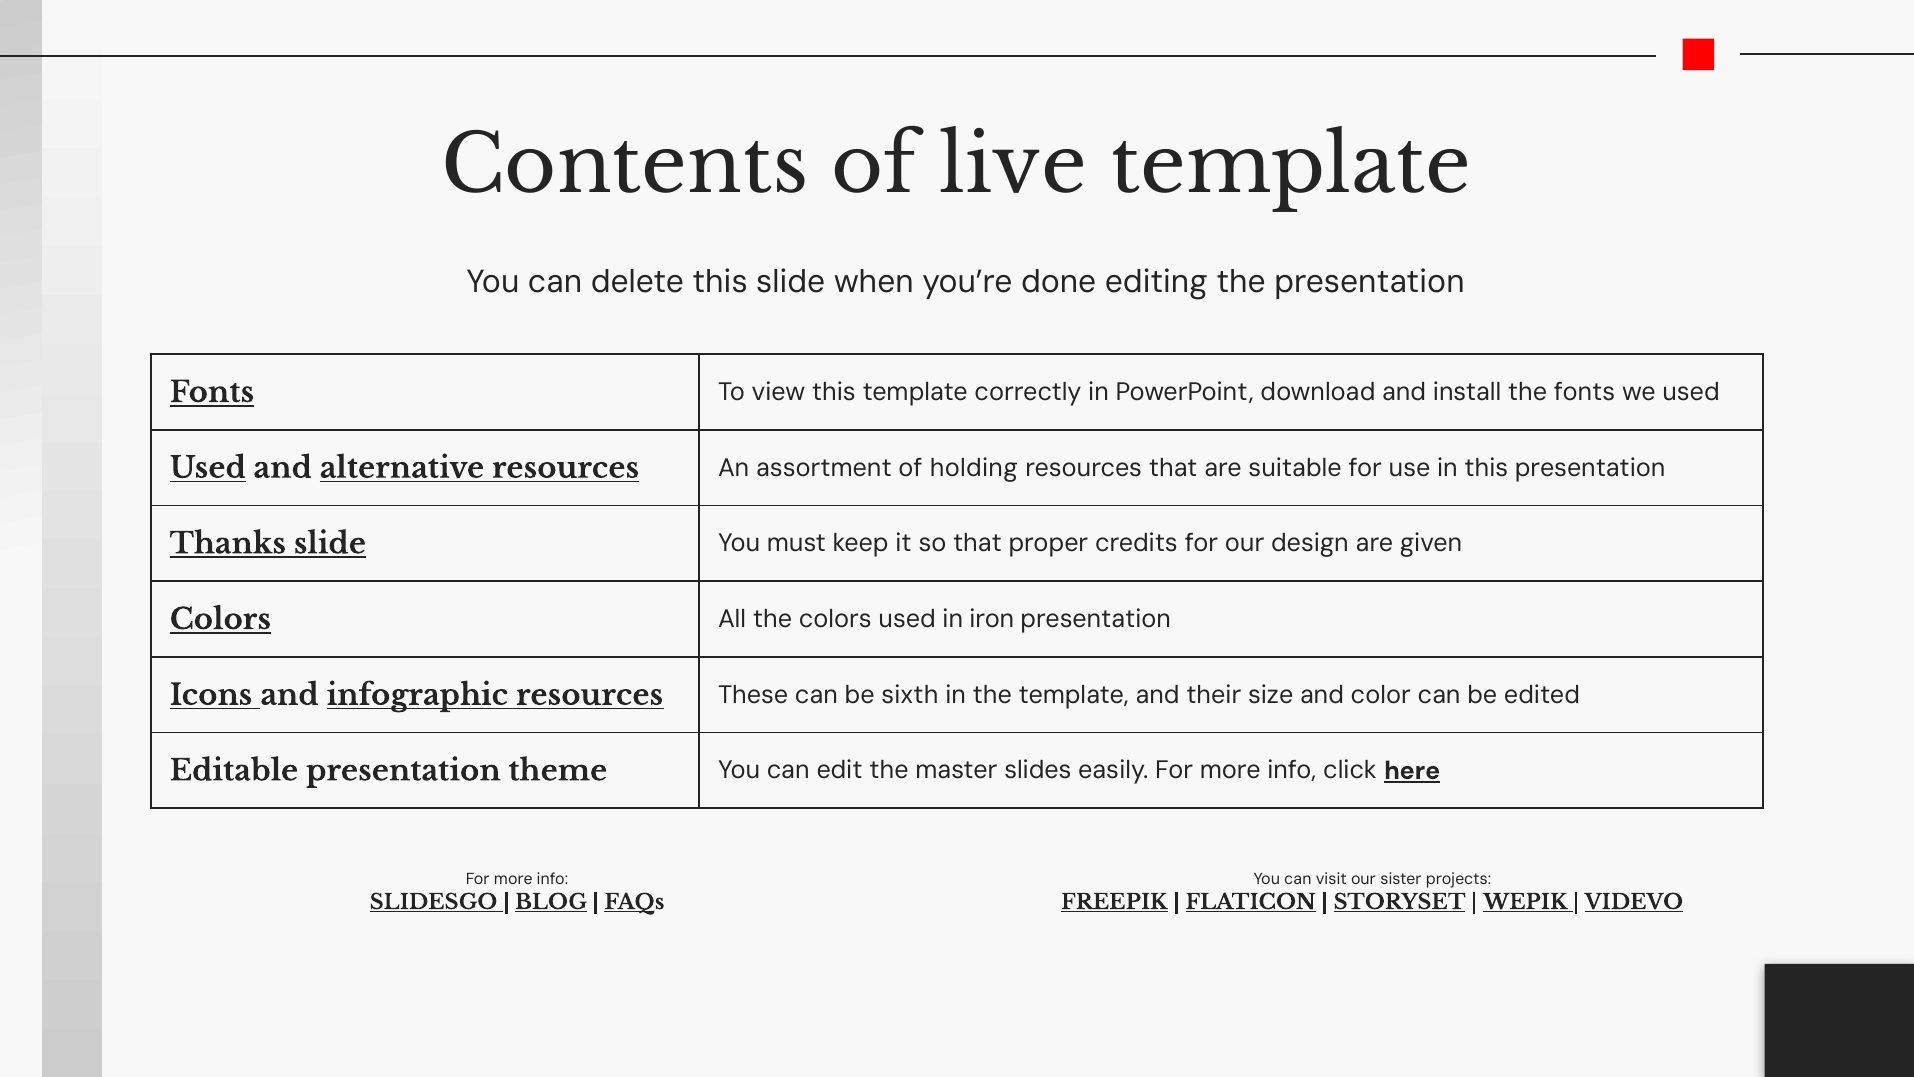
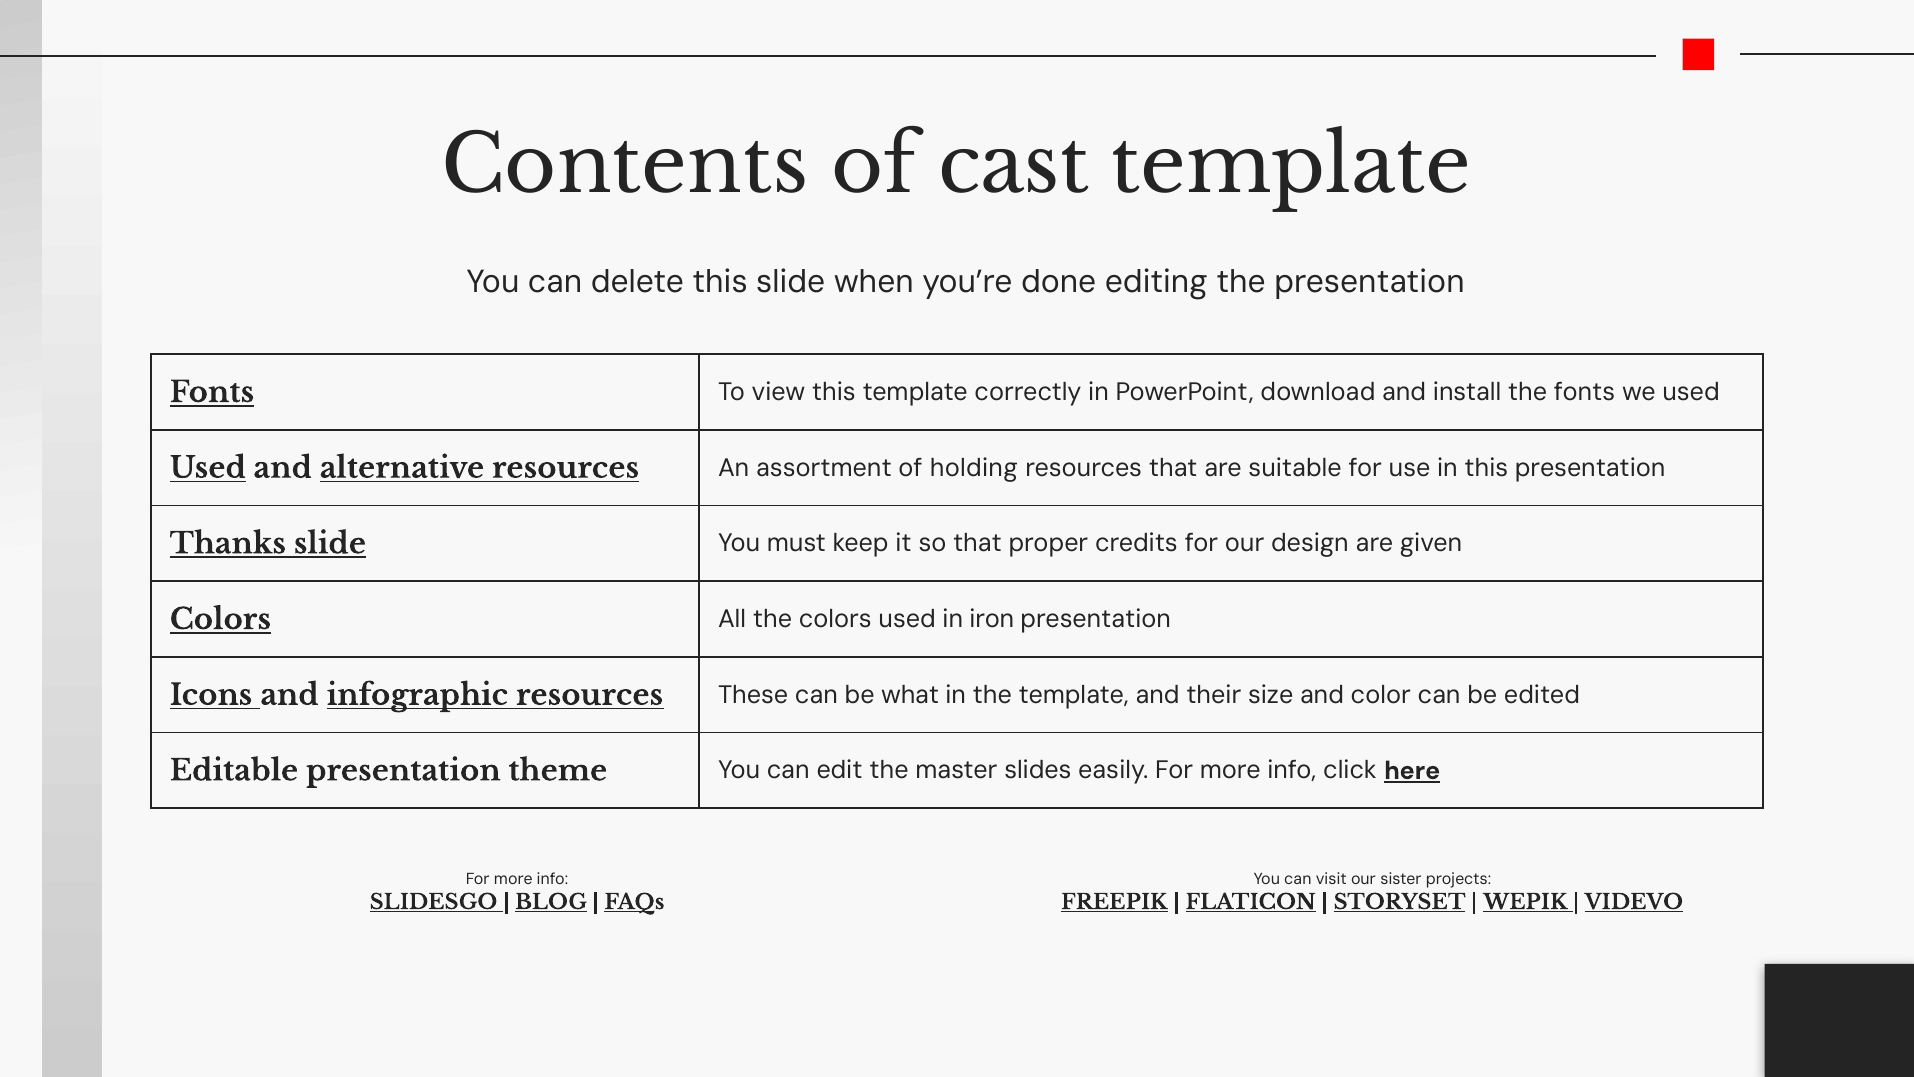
live: live -> cast
sixth: sixth -> what
